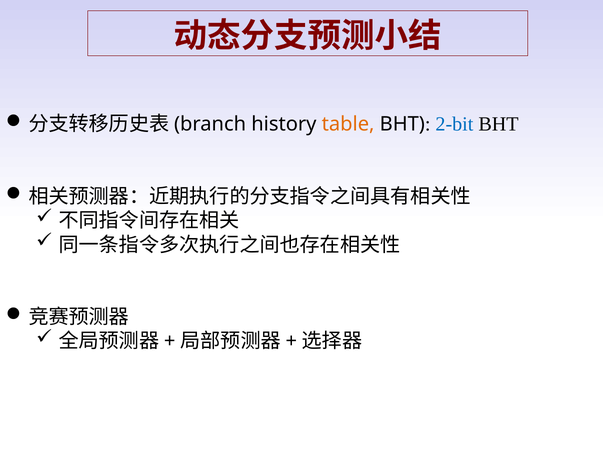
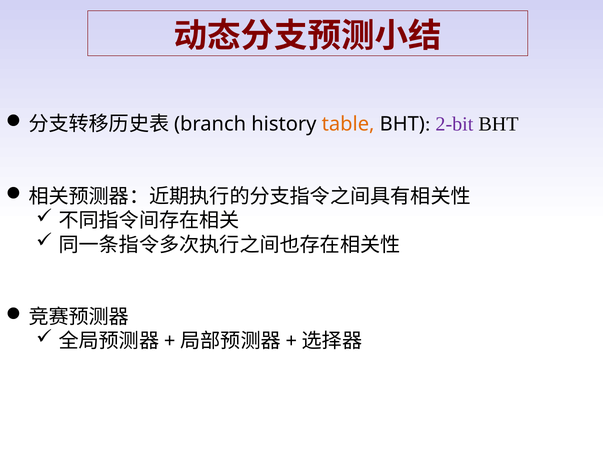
2-bit colour: blue -> purple
